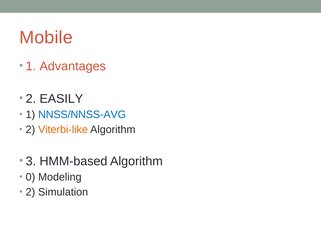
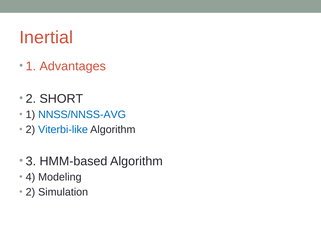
Mobile: Mobile -> Inertial
EASILY: EASILY -> SHORT
Viterbi-like colour: orange -> blue
0: 0 -> 4
